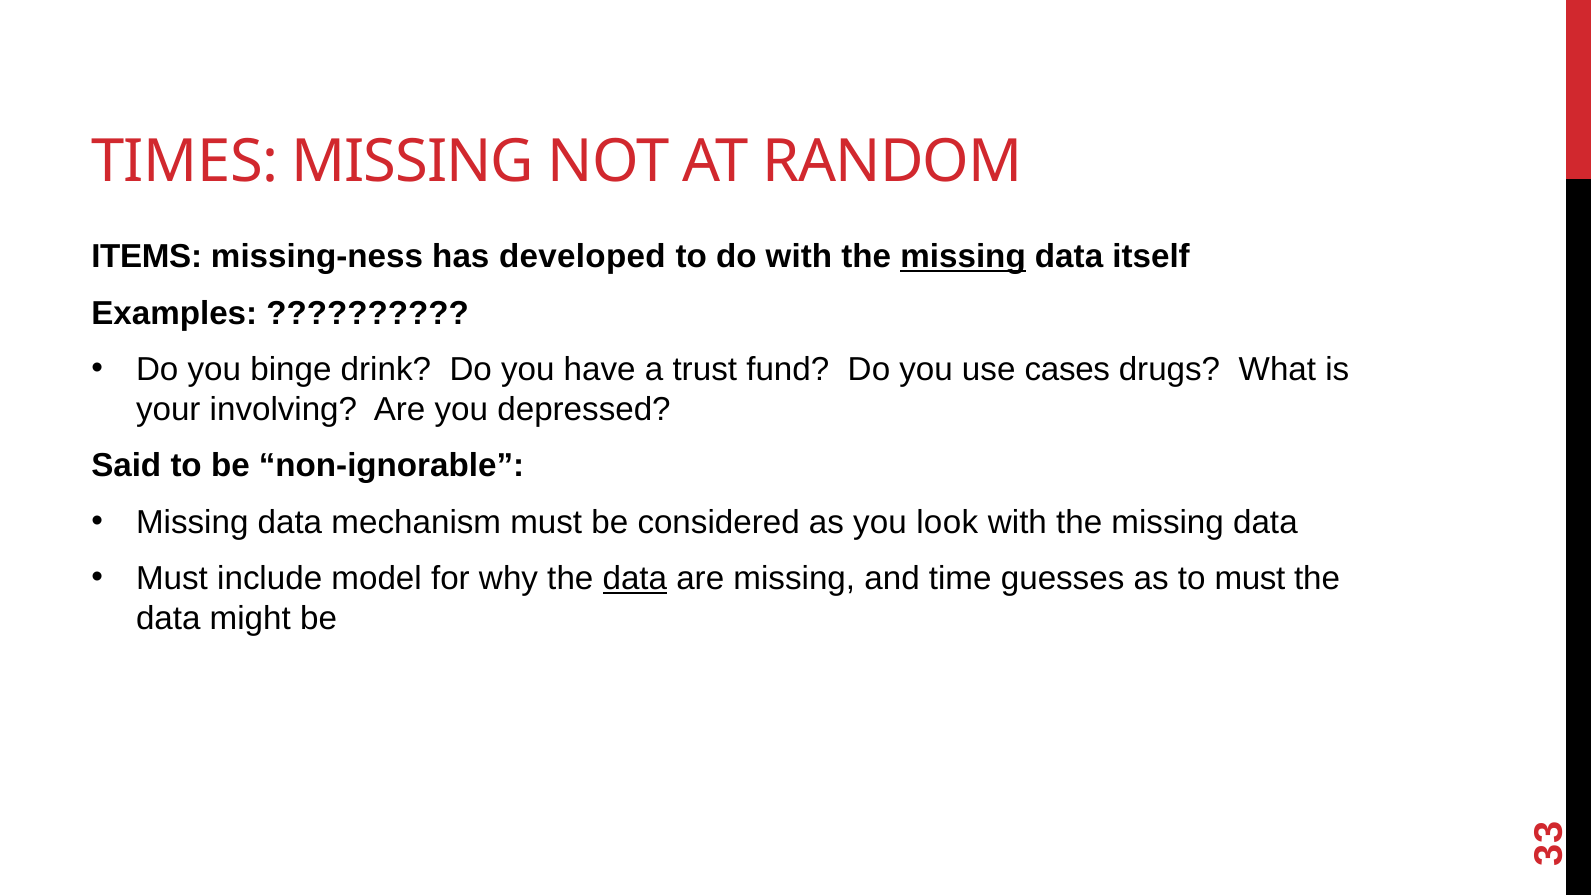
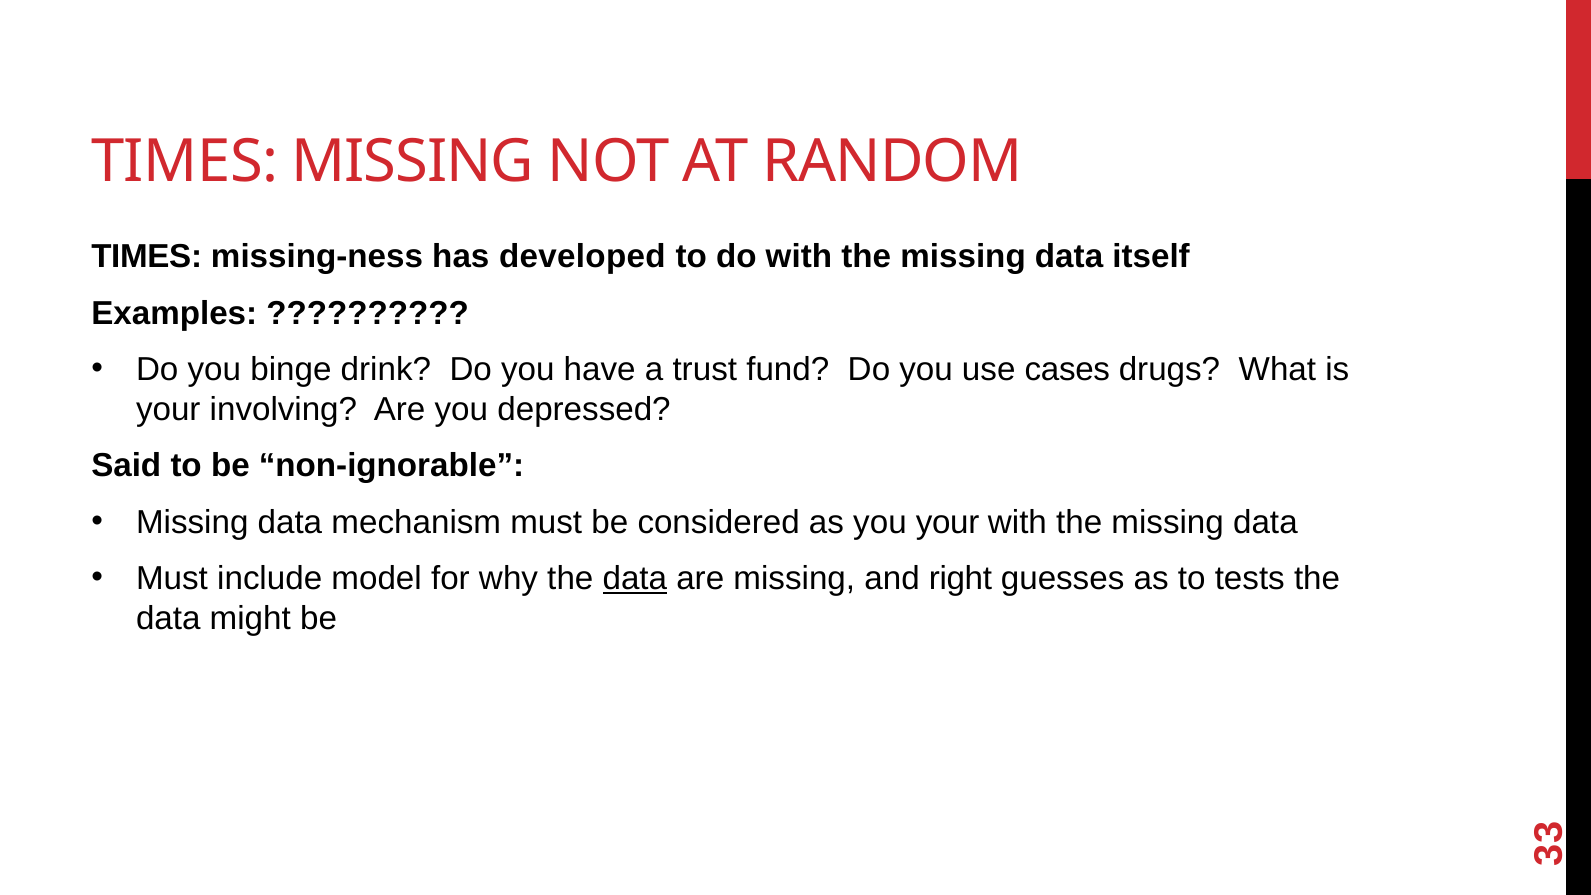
ITEMS at (147, 257): ITEMS -> TIMES
missing at (963, 257) underline: present -> none
you look: look -> your
time: time -> right
to must: must -> tests
